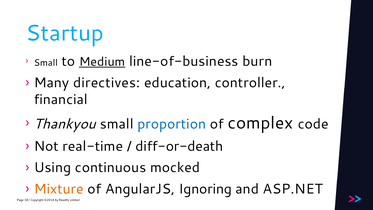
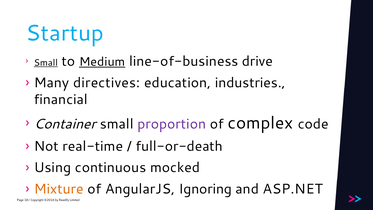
Small at (46, 63) underline: none -> present
burn: burn -> drive
controller: controller -> industries
Thankyou: Thankyou -> Container
proportion colour: blue -> purple
diff-or-death: diff-or-death -> full-or-death
